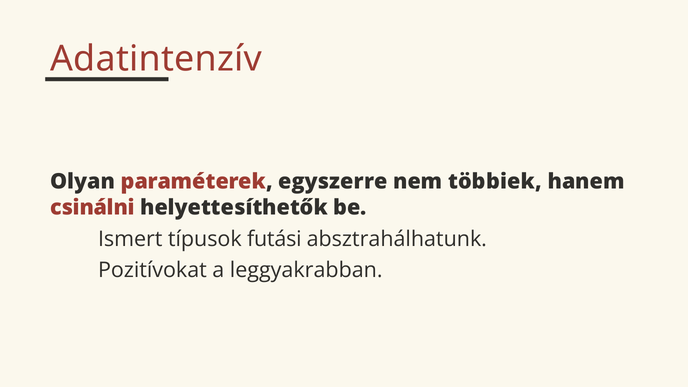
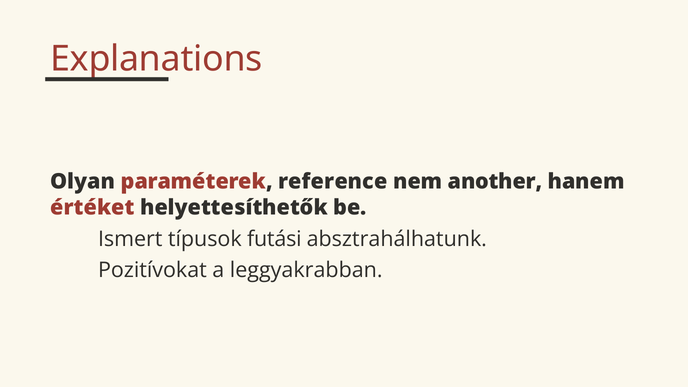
Adatintenzív: Adatintenzív -> Explanations
egyszerre: egyszerre -> reference
többiek: többiek -> another
csinálni: csinálni -> értéket
